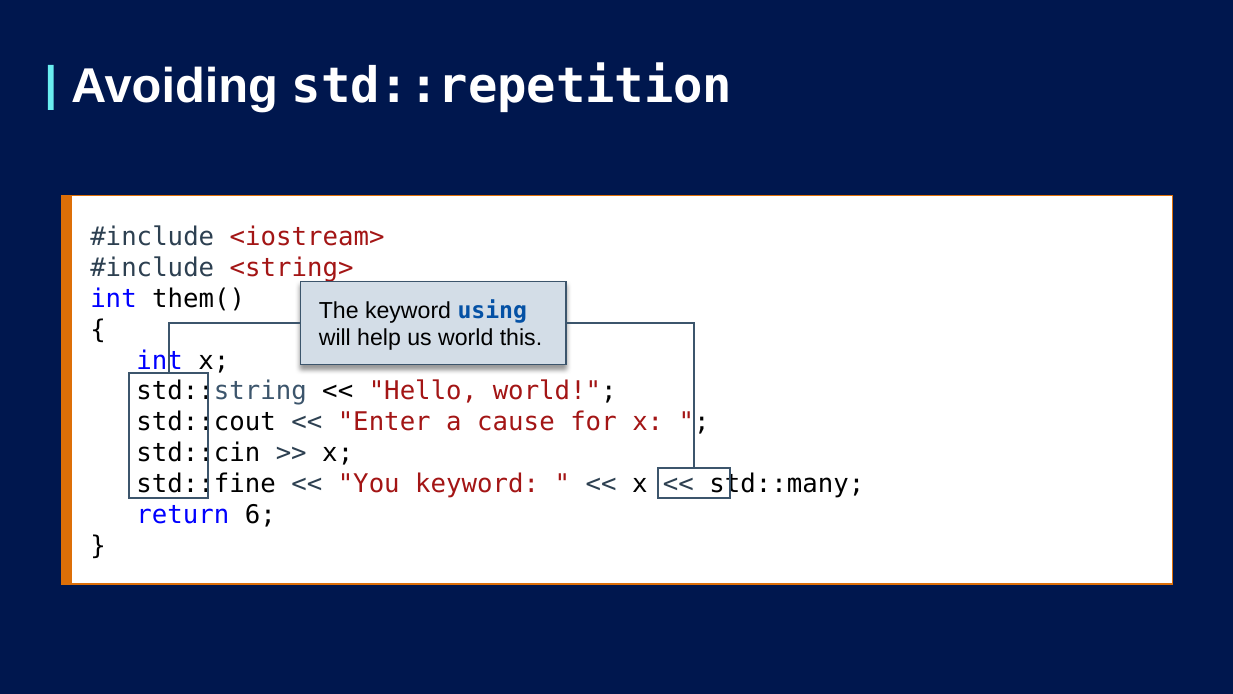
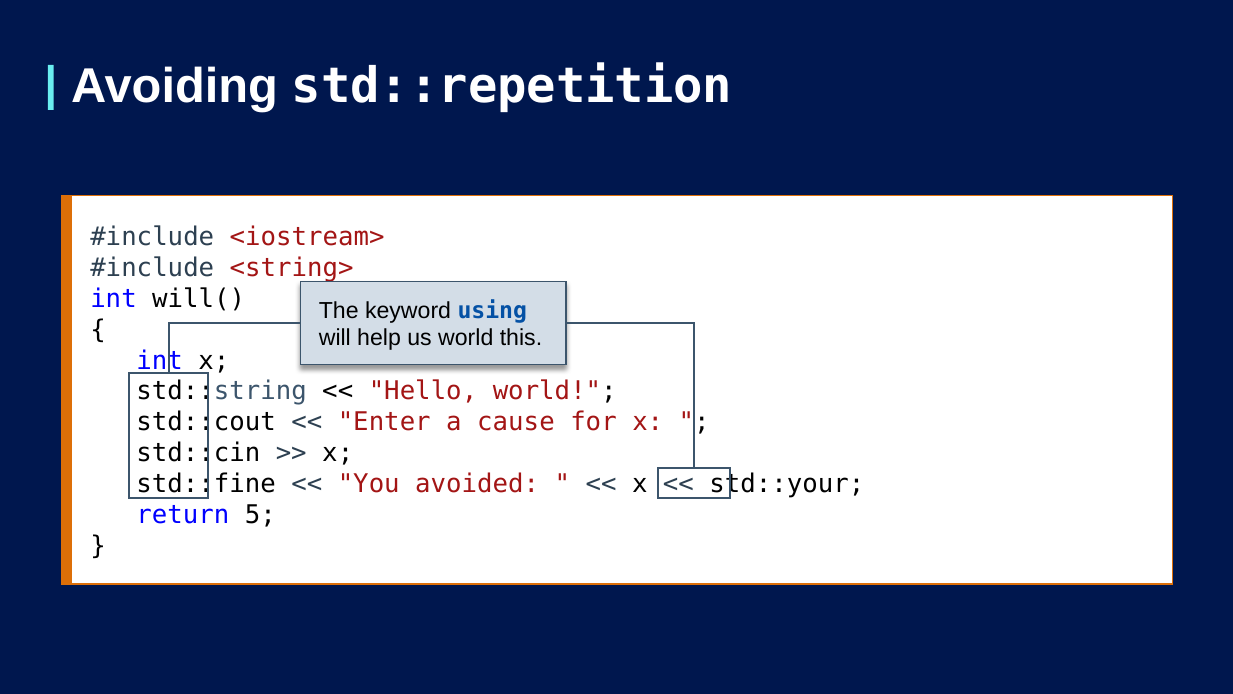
them(: them( -> will(
You keyword: keyword -> avoided
std::many: std::many -> std::your
6: 6 -> 5
